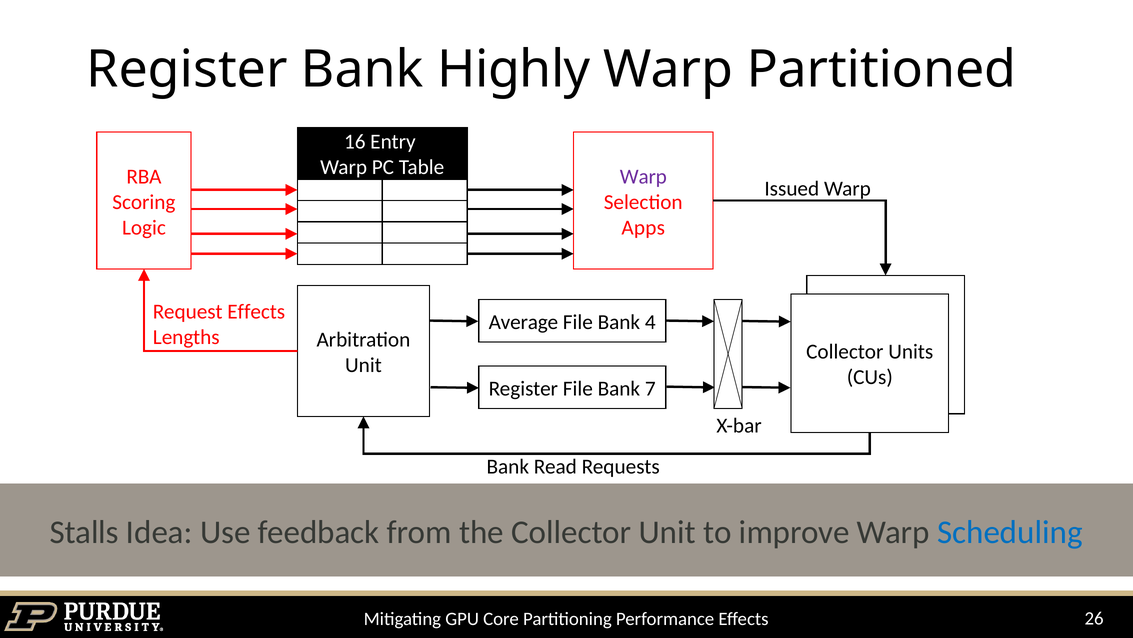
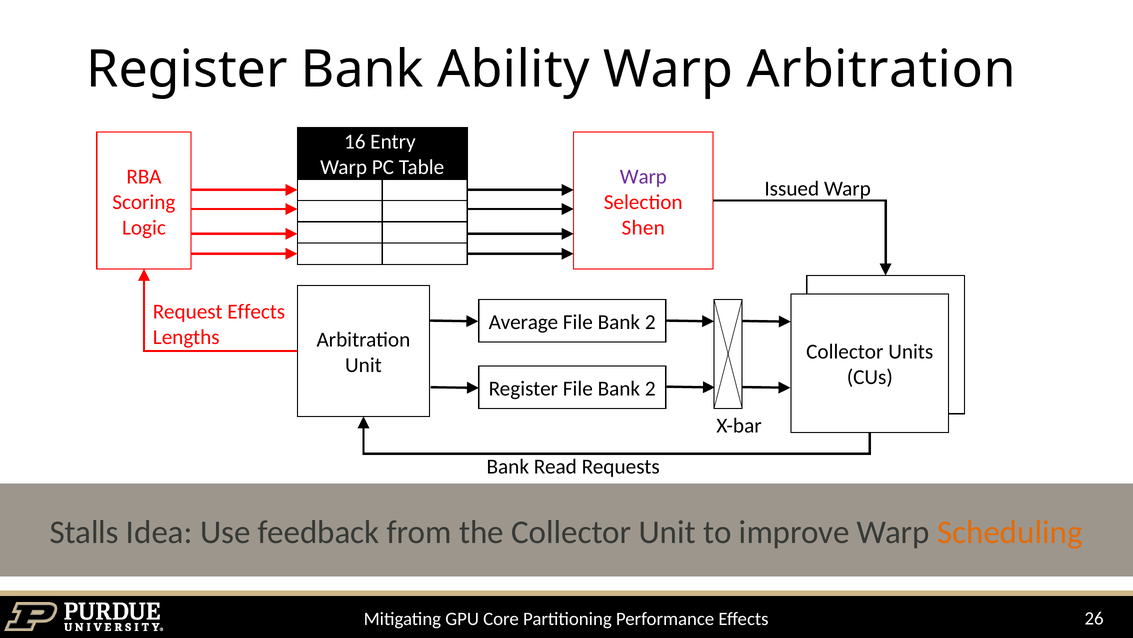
Highly: Highly -> Ability
Warp Partitioned: Partitioned -> Arbitration
Apps: Apps -> Shen
4 at (650, 322): 4 -> 2
Register File Bank 7: 7 -> 2
Scheduling colour: blue -> orange
